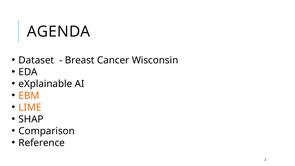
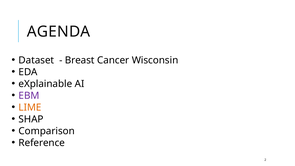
EBM colour: orange -> purple
